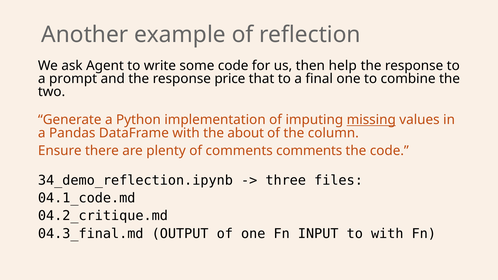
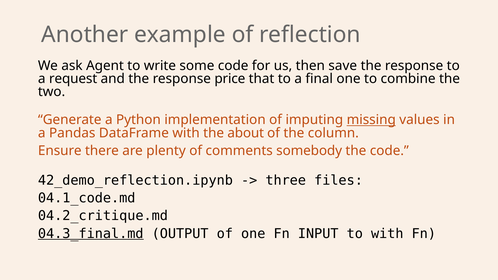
help: help -> save
prompt: prompt -> request
comments comments: comments -> somebody
34_demo_reflection.ipynb: 34_demo_reflection.ipynb -> 42_demo_reflection.ipynb
04.3_final.md underline: none -> present
